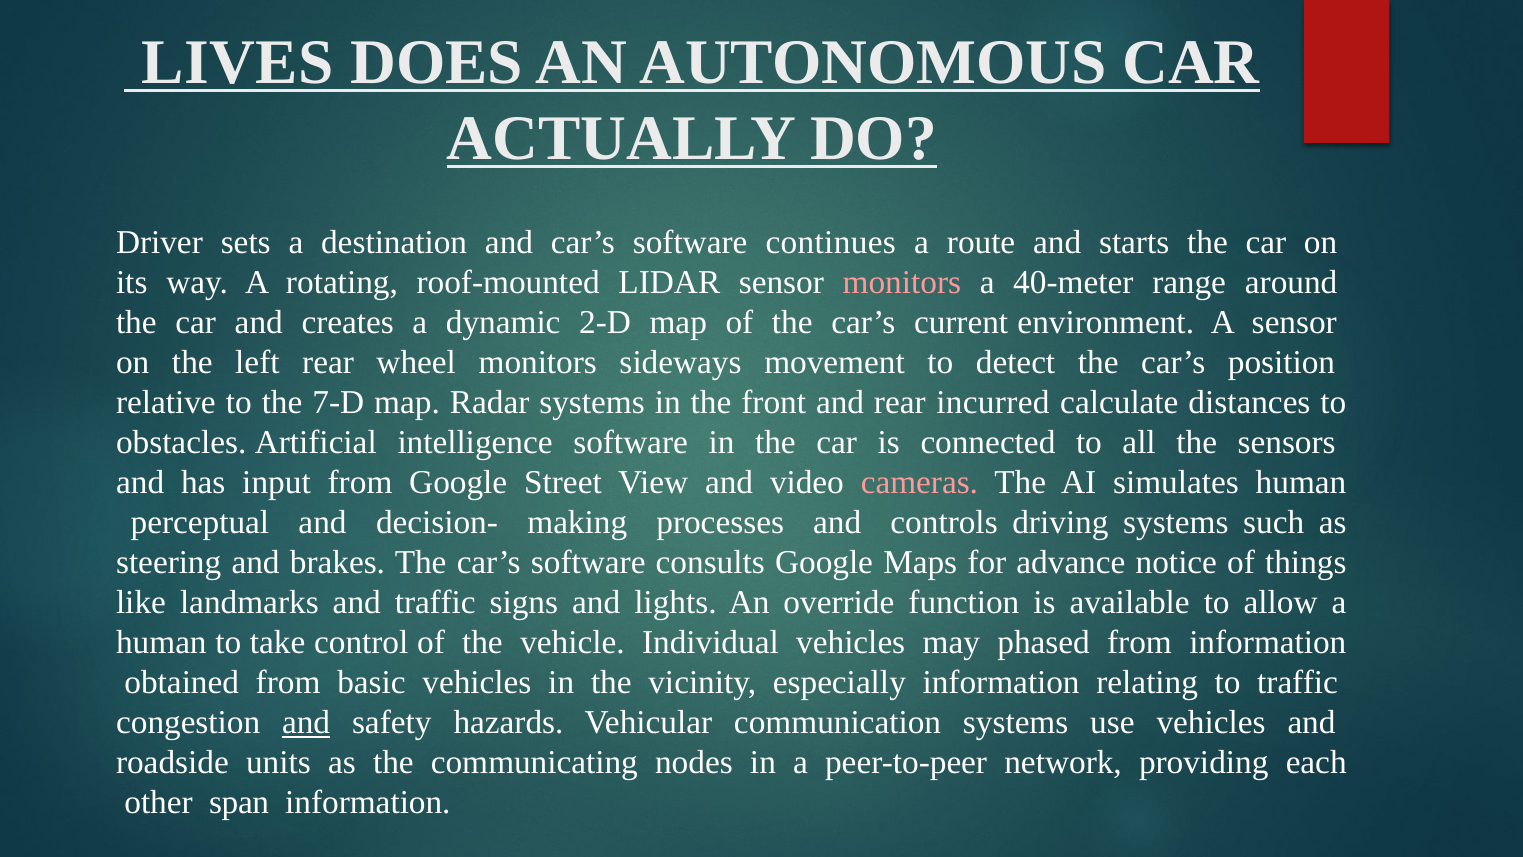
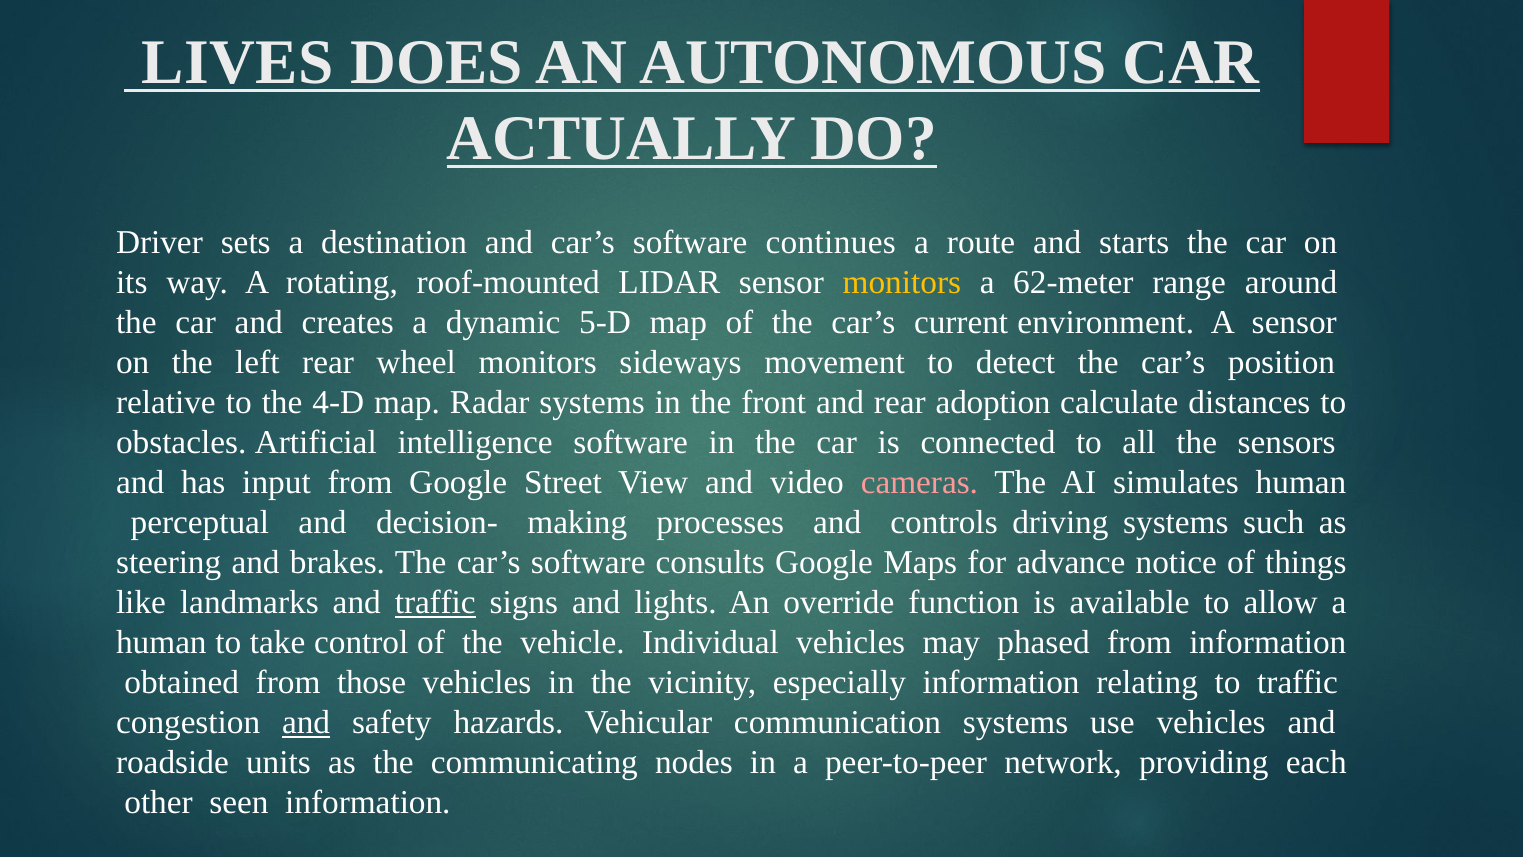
monitors at (902, 282) colour: pink -> yellow
40-meter: 40-meter -> 62-meter
2-D: 2-D -> 5-D
7-D: 7-D -> 4-D
incurred: incurred -> adoption
traffic at (435, 602) underline: none -> present
basic: basic -> those
span: span -> seen
